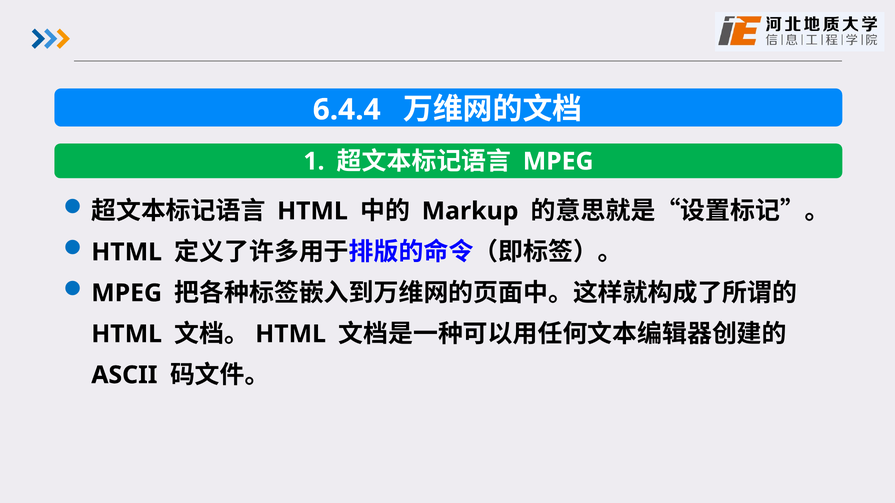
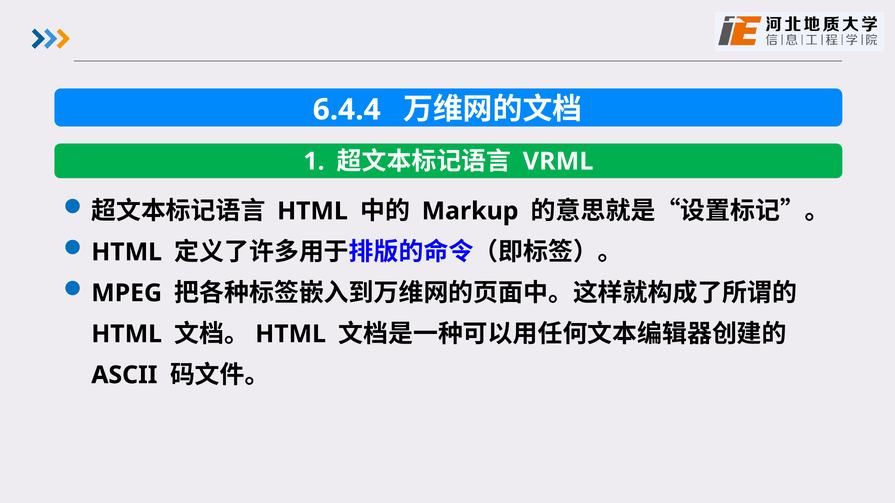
MPEG at (558, 162): MPEG -> VRML
